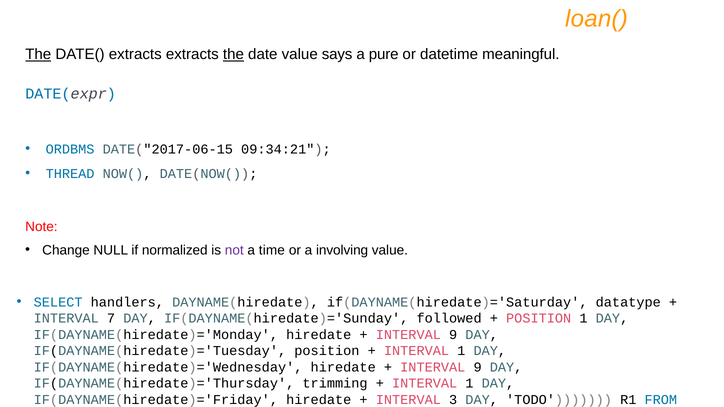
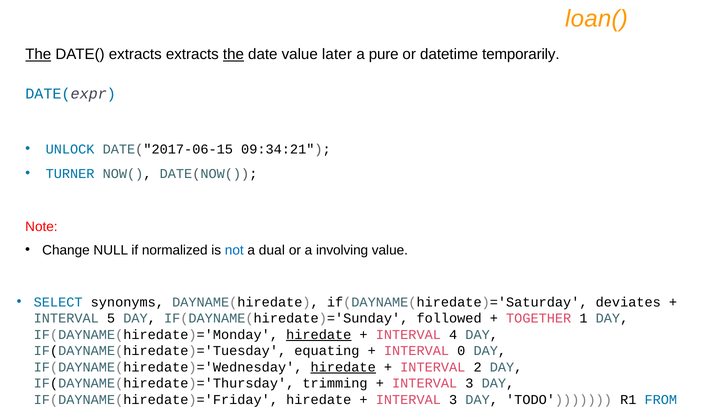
says: says -> later
meaningful: meaningful -> temporarily
ORDBMS: ORDBMS -> UNLOCK
THREAD: THREAD -> TURNER
not colour: purple -> blue
time: time -> dual
handlers: handlers -> synonyms
datatype: datatype -> deviates
7: 7 -> 5
POSITION at (539, 319): POSITION -> TOGETHER
hiredate at (319, 335) underline: none -> present
9 at (453, 335): 9 -> 4
IF(DAYNAME(hiredate)='Tuesday position: position -> equating
1 at (461, 351): 1 -> 0
hiredate at (343, 367) underline: none -> present
9 at (478, 367): 9 -> 2
1 at (469, 384): 1 -> 3
